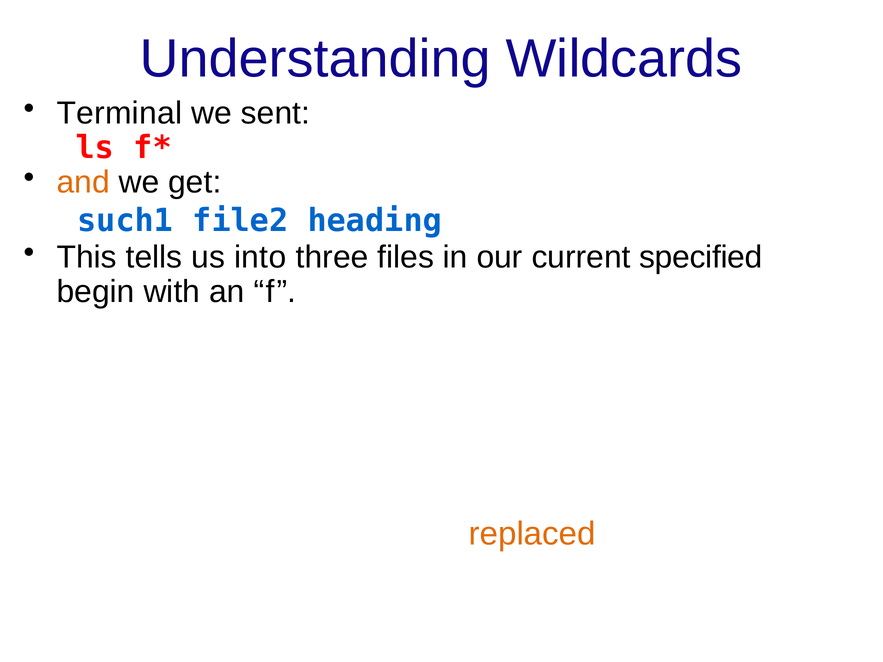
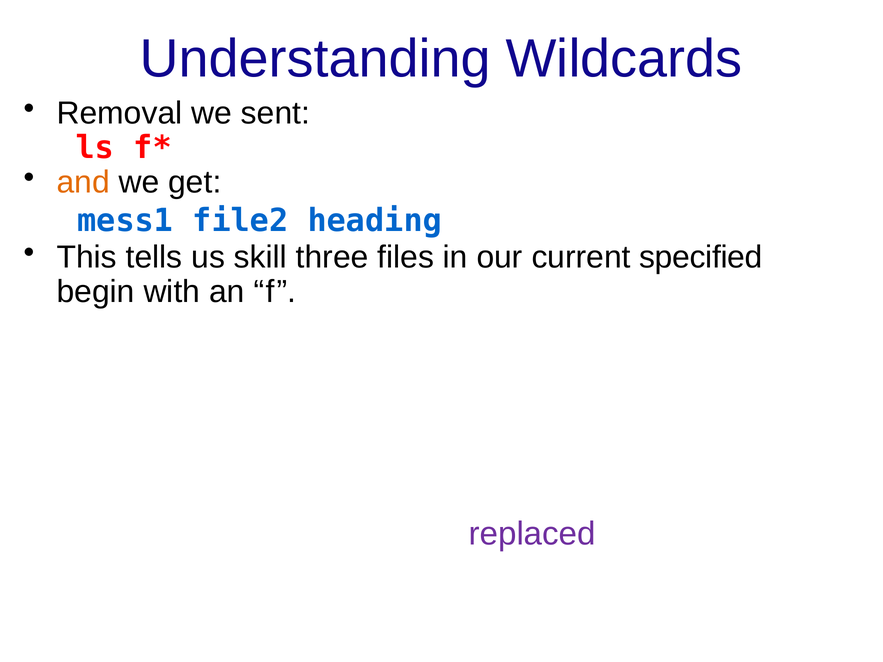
Terminal: Terminal -> Removal
such1: such1 -> mess1
into: into -> skill
replaced colour: orange -> purple
